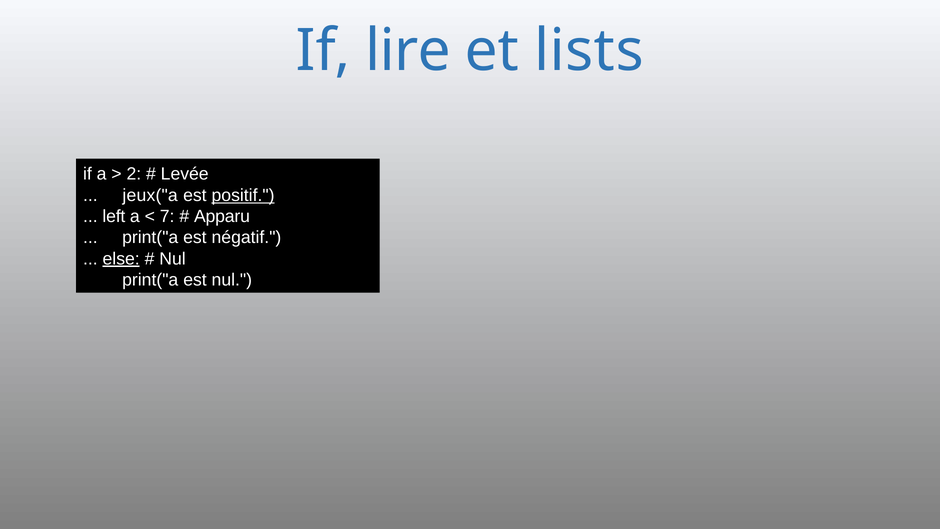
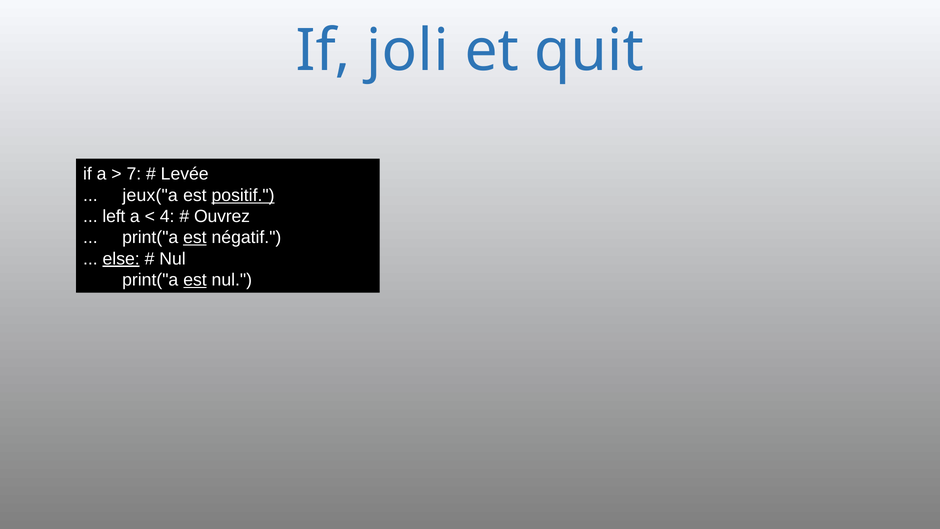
lire: lire -> joli
lists: lists -> quit
2: 2 -> 7
7: 7 -> 4
Apparu: Apparu -> Ouvrez
est at (195, 237) underline: none -> present
est at (195, 280) underline: none -> present
